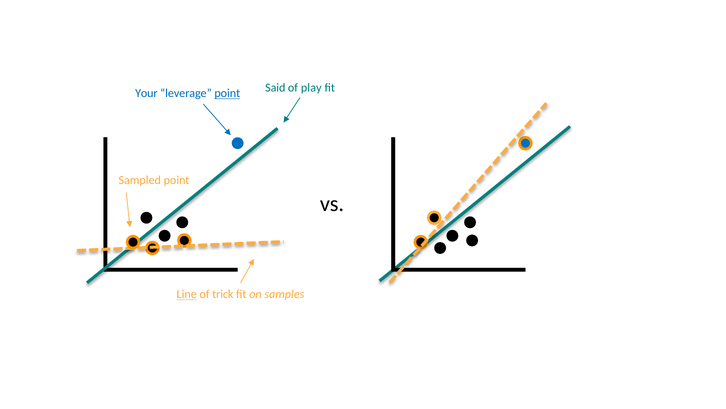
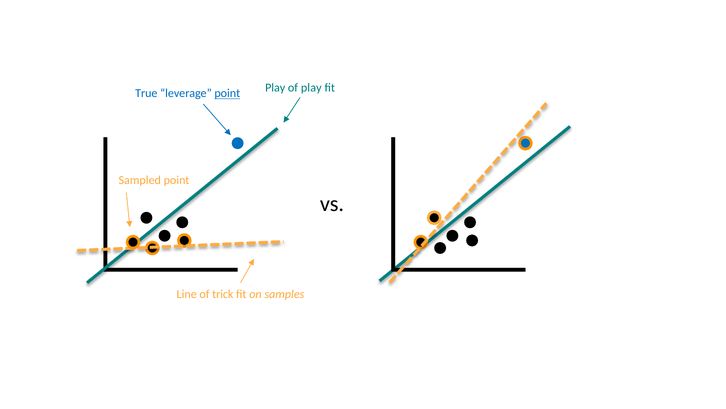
Said at (275, 87): Said -> Play
Your: Your -> True
Line underline: present -> none
